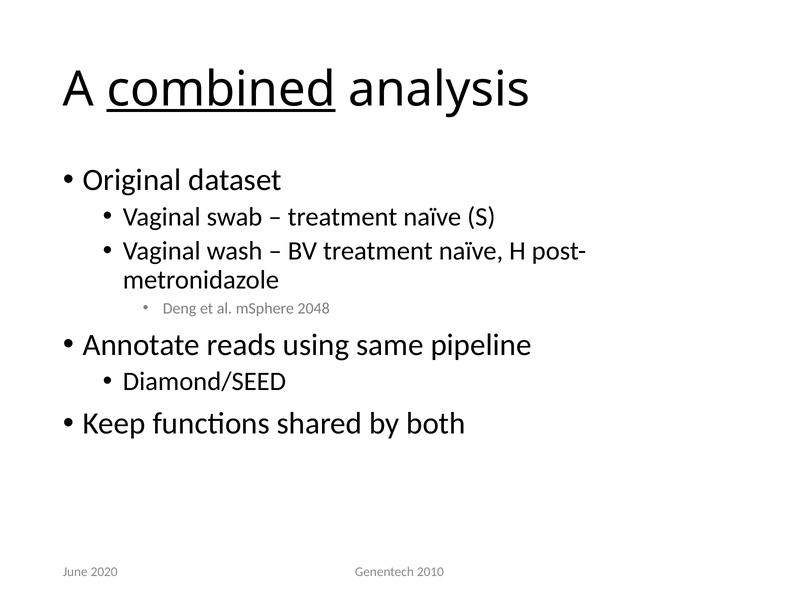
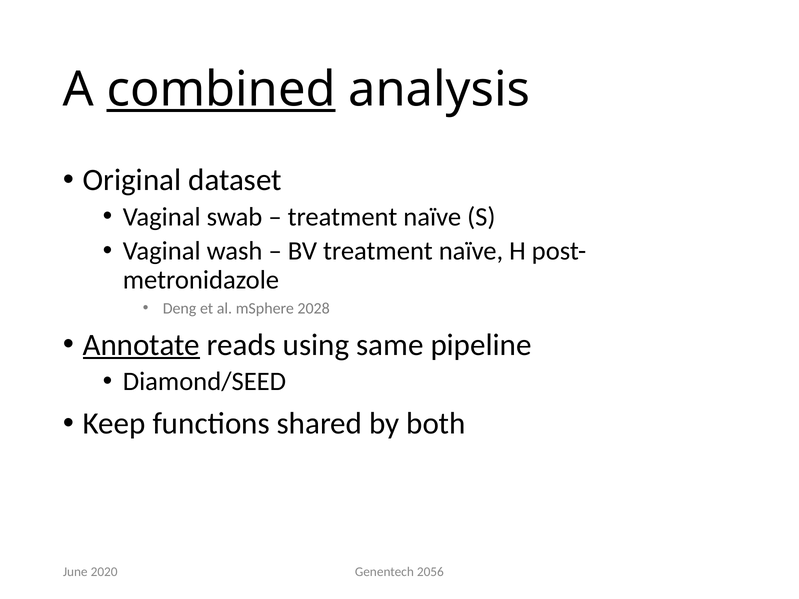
2048: 2048 -> 2028
Annotate underline: none -> present
2010: 2010 -> 2056
